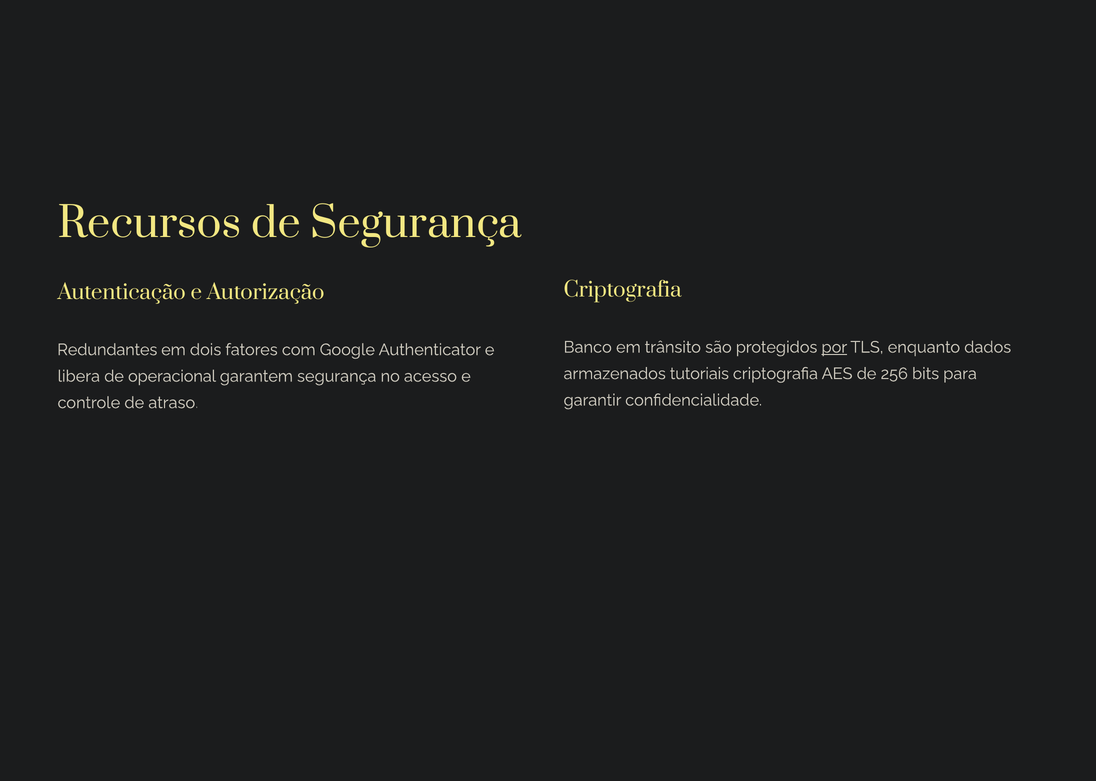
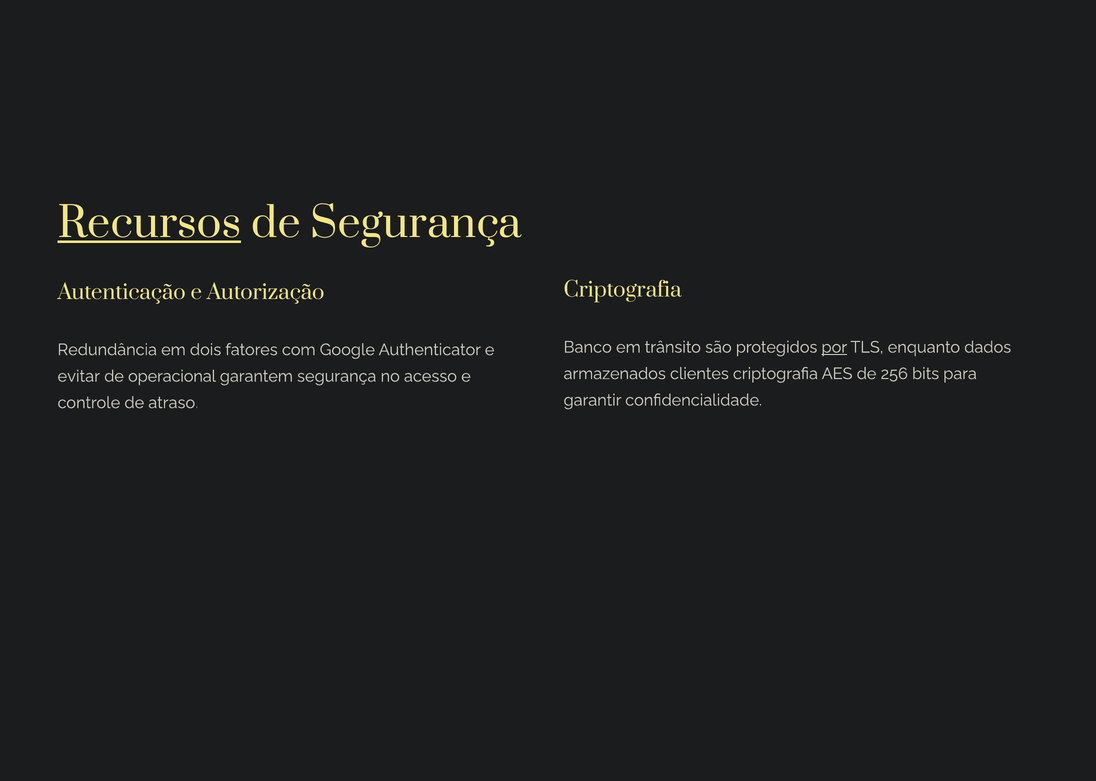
Recursos underline: none -> present
Redundantes: Redundantes -> Redundância
tutoriais: tutoriais -> clientes
libera: libera -> evitar
